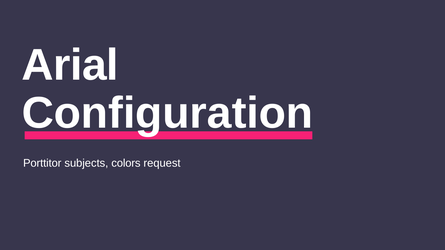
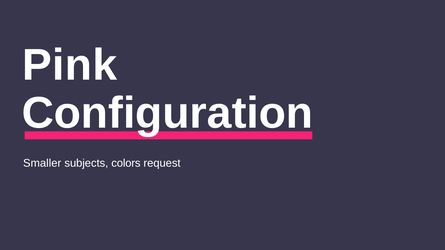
Arial: Arial -> Pink
Porttitor: Porttitor -> Smaller
